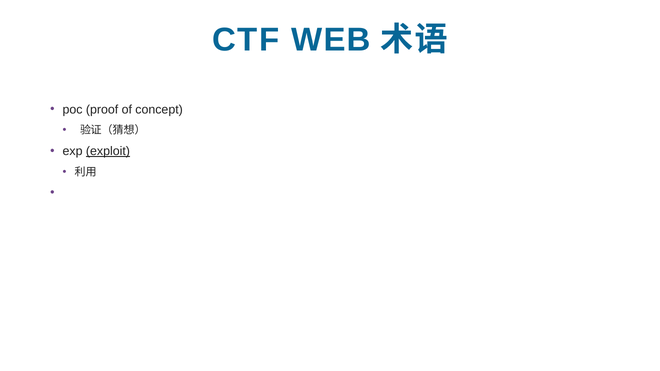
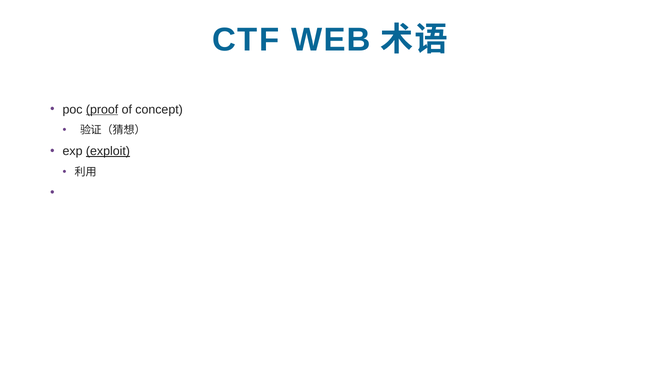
proof underline: none -> present
